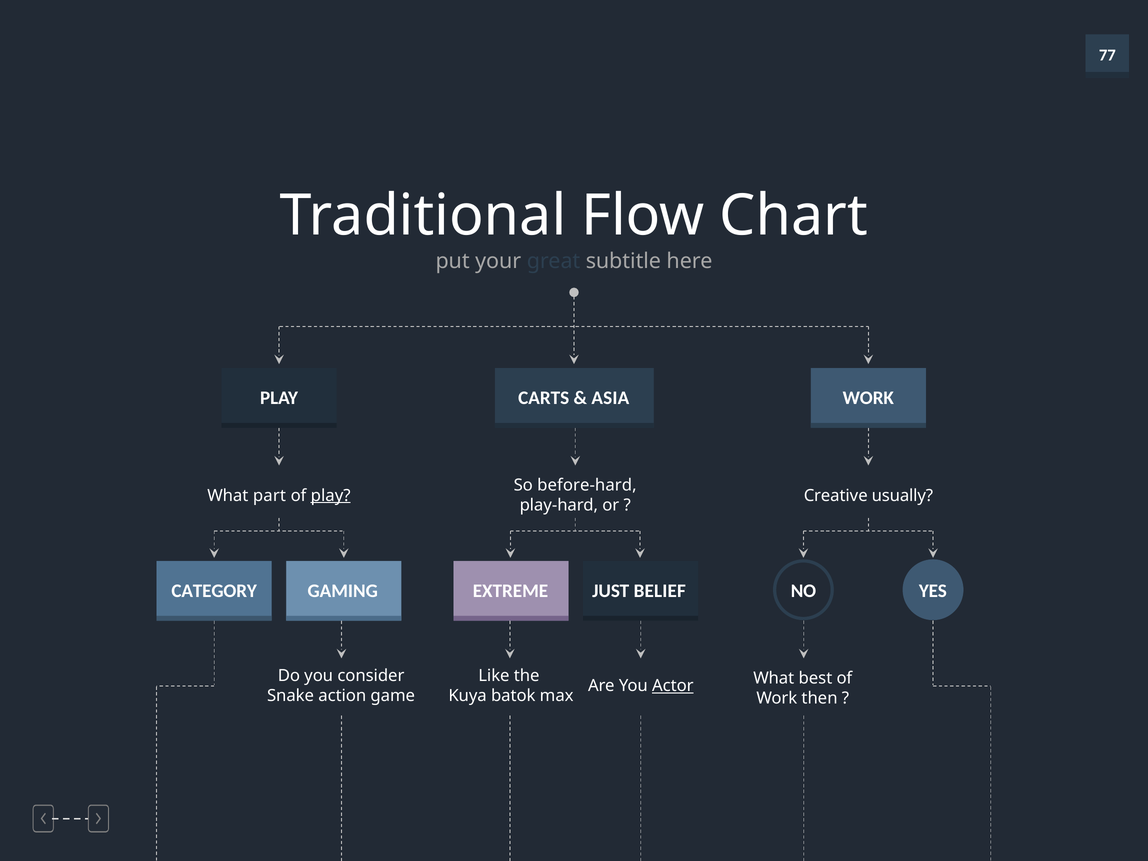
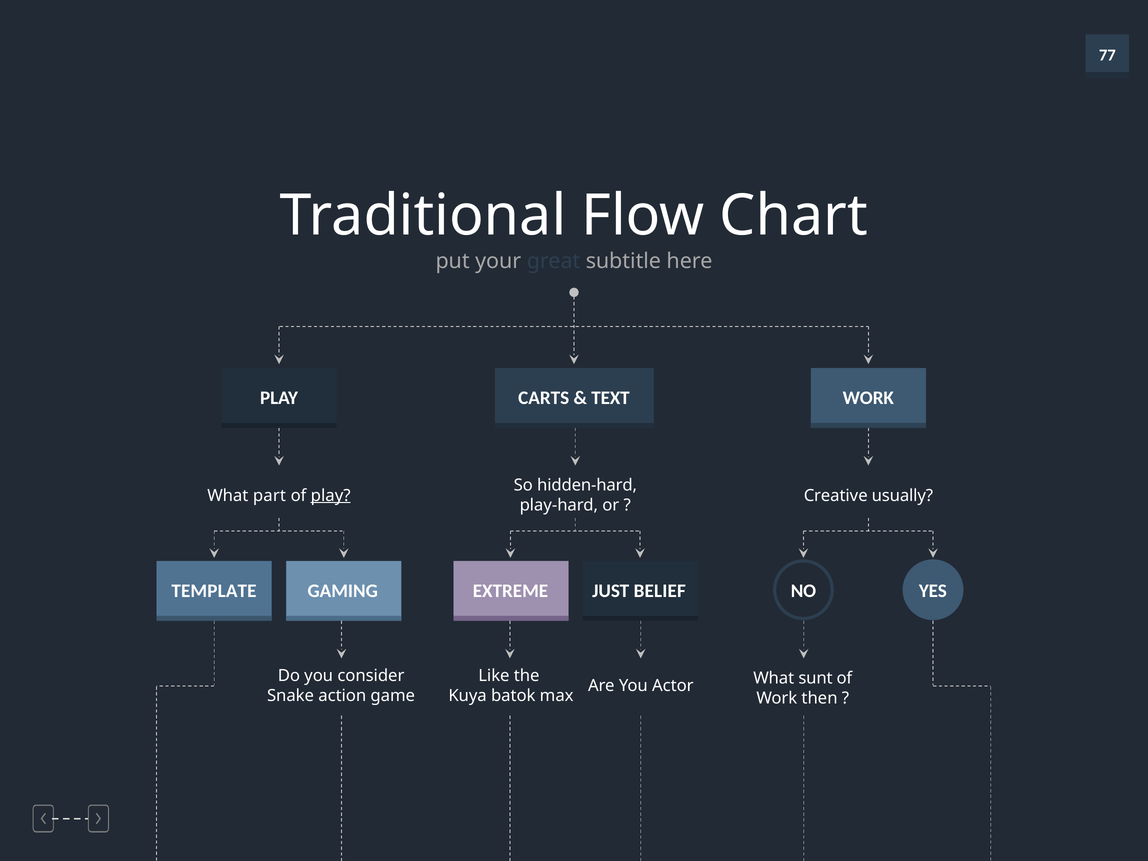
ASIA: ASIA -> TEXT
before-hard: before-hard -> hidden-hard
CATEGORY: CATEGORY -> TEMPLATE
Actor underline: present -> none
best: best -> sunt
